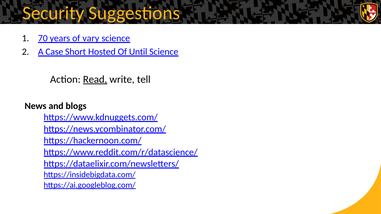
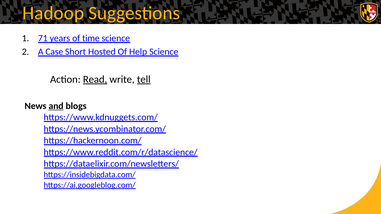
Security: Security -> Hadoop
70: 70 -> 71
vary: vary -> time
Until: Until -> Help
tell underline: none -> present
and underline: none -> present
